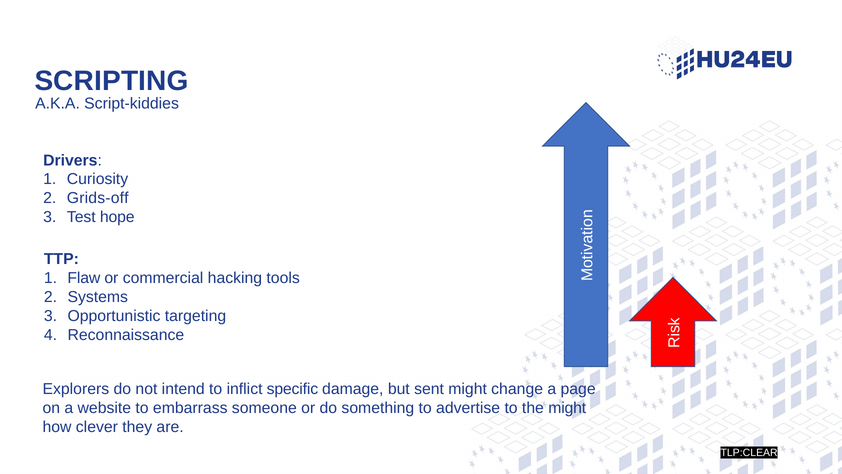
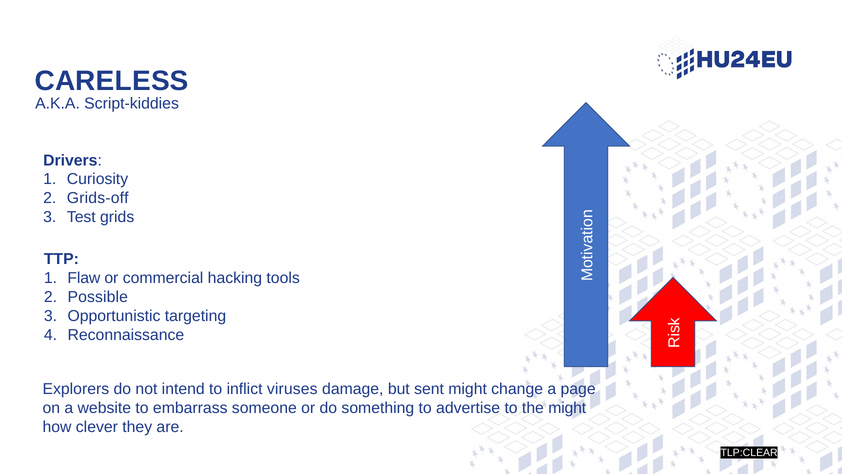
SCRIPTING: SCRIPTING -> CARELESS
hope: hope -> grids
Systems: Systems -> Possible
specific: specific -> viruses
